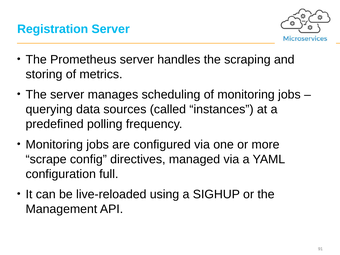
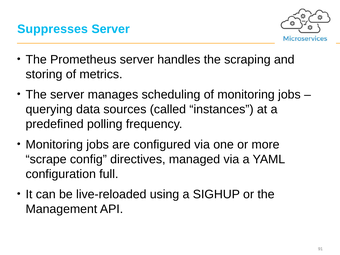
Registration: Registration -> Suppresses
